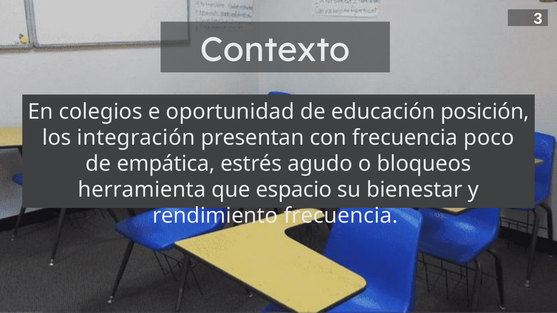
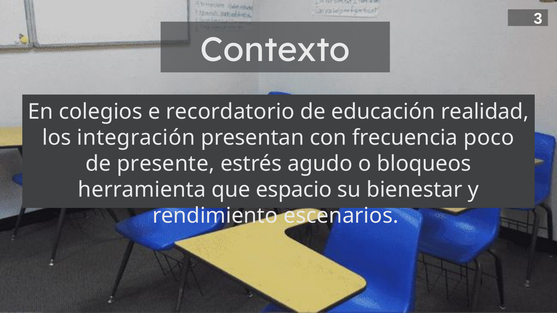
oportunidad: oportunidad -> recordatorio
posición: posición -> realidad
empática: empática -> presente
rendimiento frecuencia: frecuencia -> escenarios
